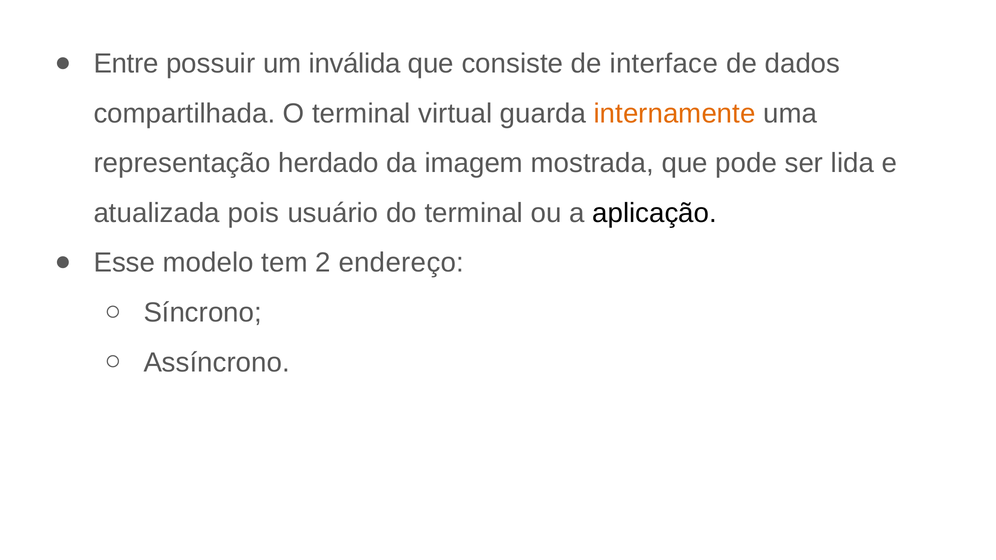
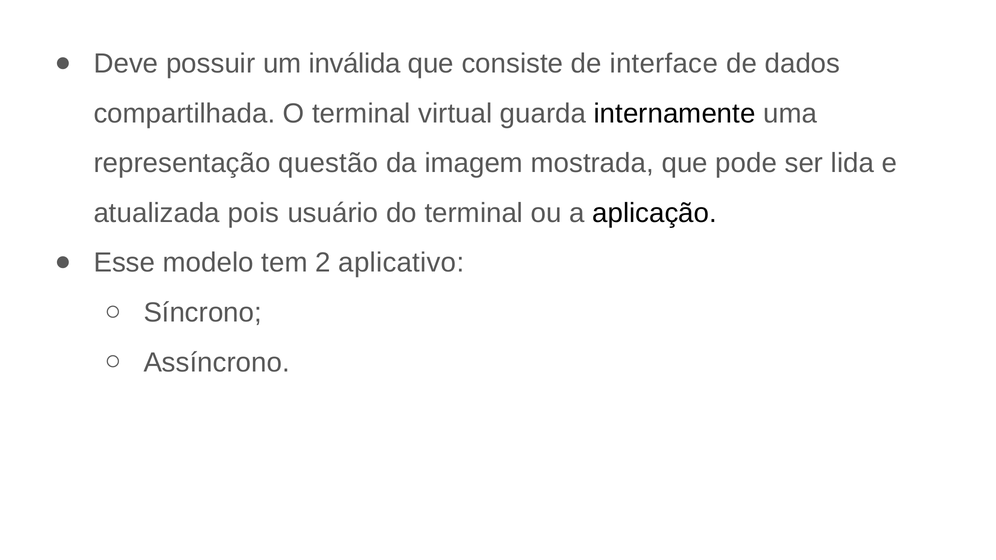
Entre: Entre -> Deve
internamente colour: orange -> black
herdado: herdado -> questão
endereço: endereço -> aplicativo
